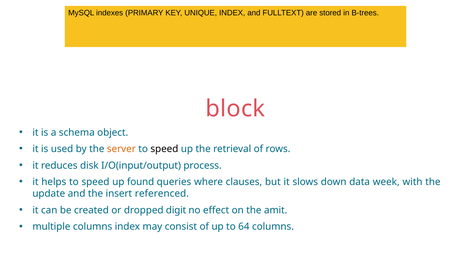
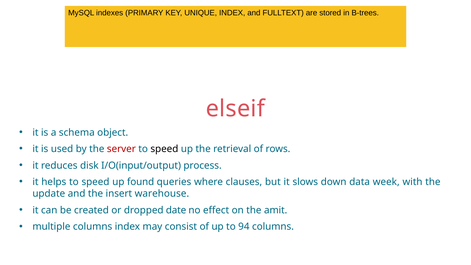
block: block -> elseif
server colour: orange -> red
referenced: referenced -> warehouse
digit: digit -> date
64: 64 -> 94
